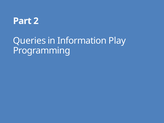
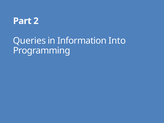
Play: Play -> Into
